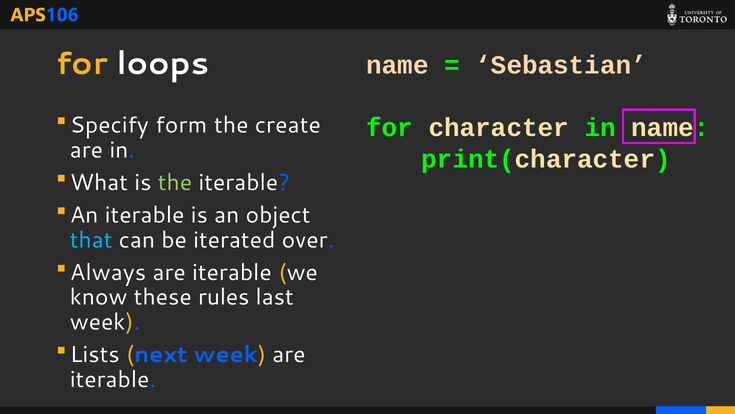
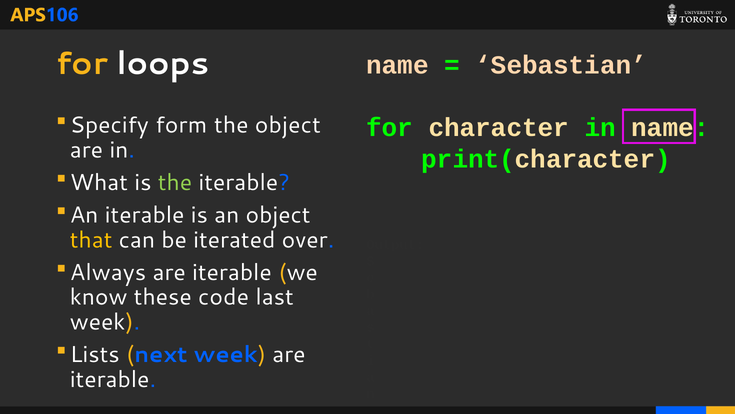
the create: create -> object
that colour: light blue -> yellow
rules: rules -> code
